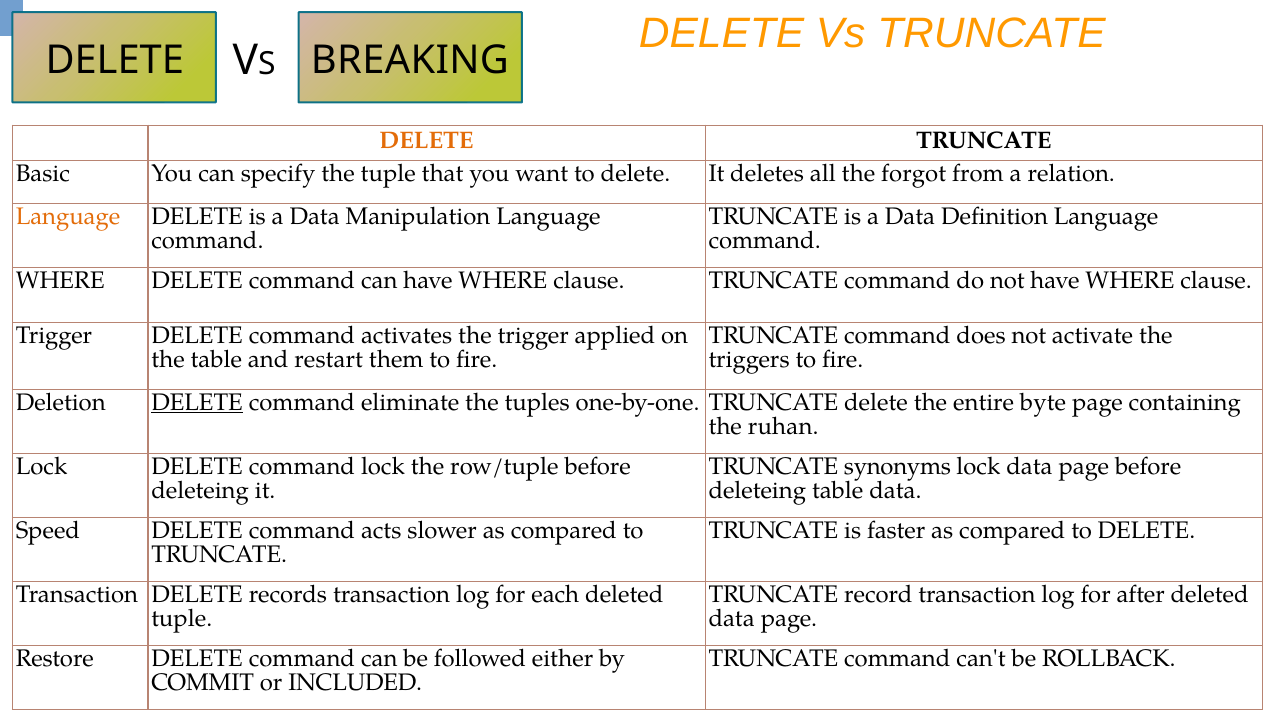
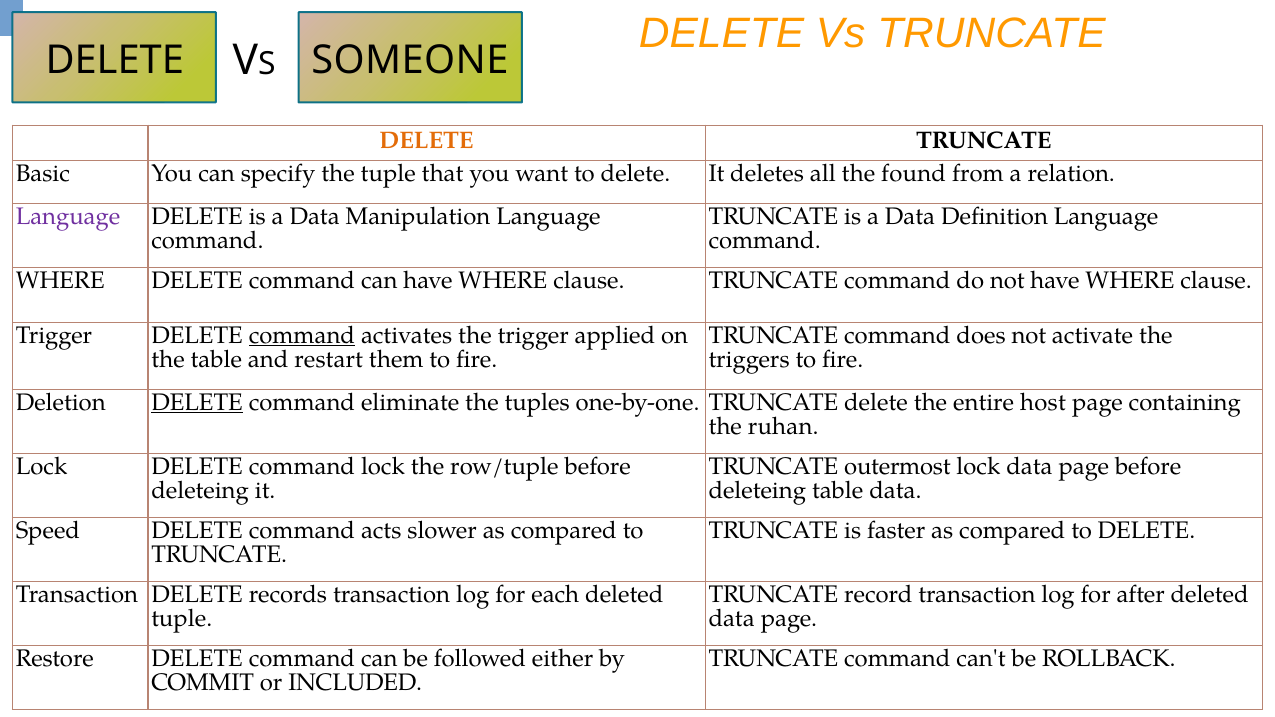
BREAKING: BREAKING -> SOMEONE
forgot: forgot -> found
Language at (68, 216) colour: orange -> purple
command at (302, 335) underline: none -> present
byte: byte -> host
synonyms: synonyms -> outermost
